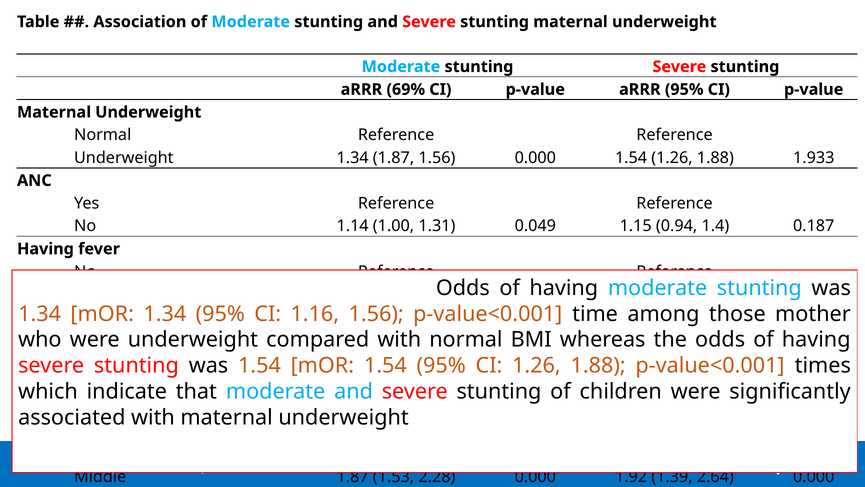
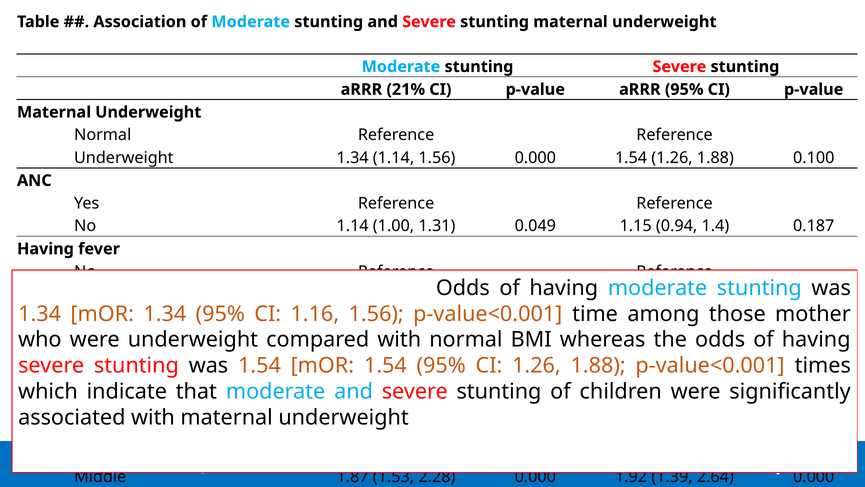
69%: 69% -> 21%
1.34 1.87: 1.87 -> 1.14
1.933: 1.933 -> 0.100
